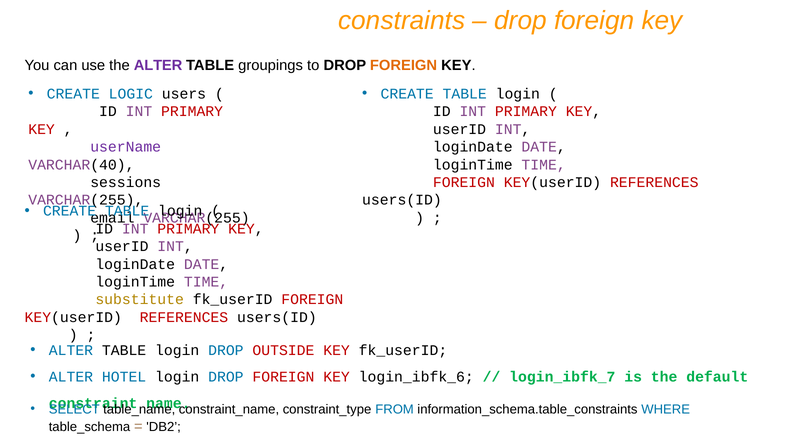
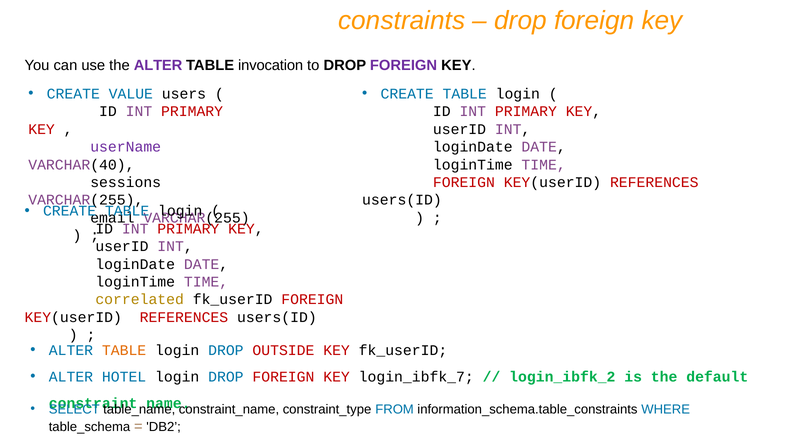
groupings: groupings -> invocation
FOREIGN at (404, 66) colour: orange -> purple
LOGIC: LOGIC -> VALUE
substitute: substitute -> correlated
TABLE at (124, 350) colour: black -> orange
login_ibfk_6: login_ibfk_6 -> login_ibfk_7
login_ibfk_7: login_ibfk_7 -> login_ibfk_2
